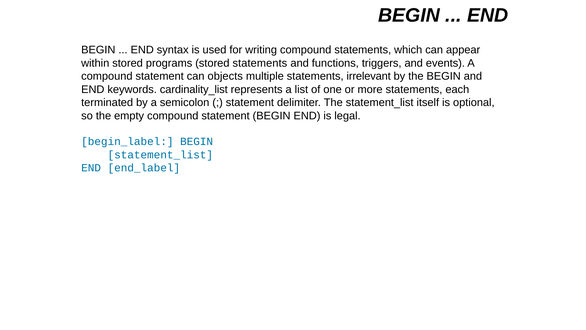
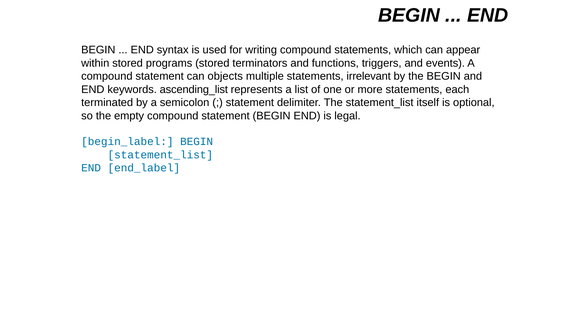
stored statements: statements -> terminators
cardinality_list: cardinality_list -> ascending_list
